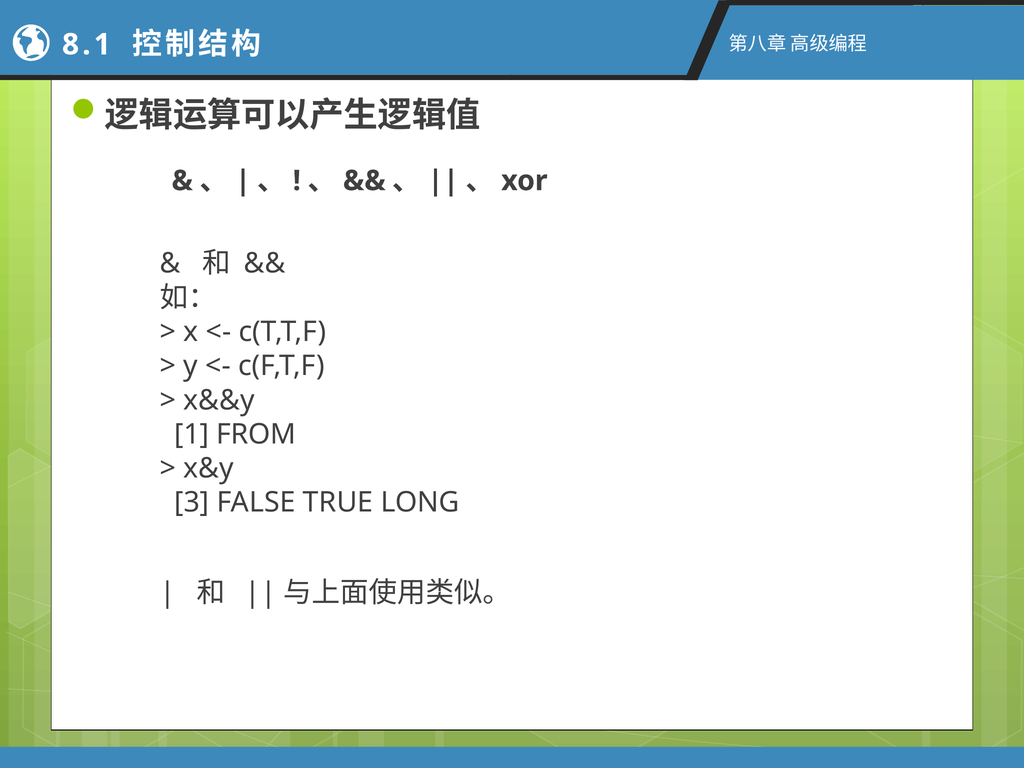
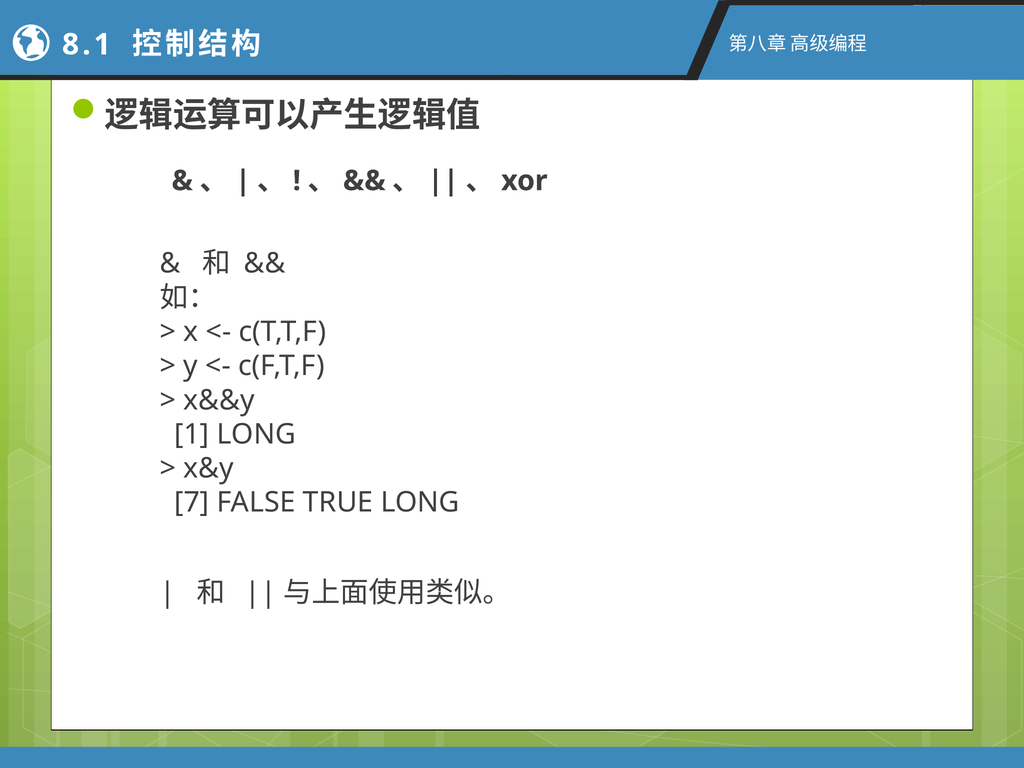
1 FROM: FROM -> LONG
3: 3 -> 7
